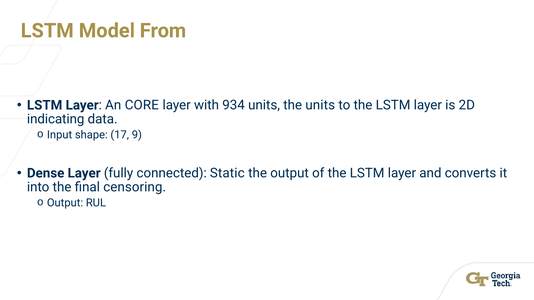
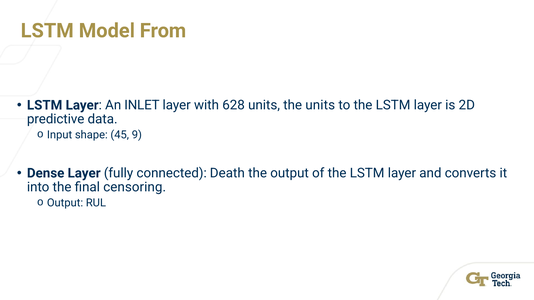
CORE: CORE -> INLET
934: 934 -> 628
indicating: indicating -> predictive
17: 17 -> 45
Static: Static -> Death
